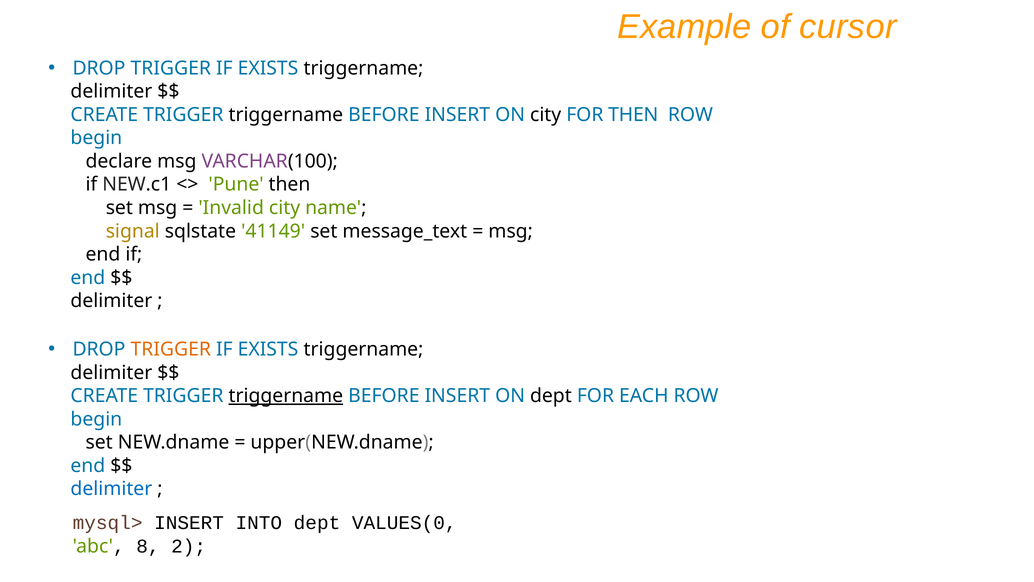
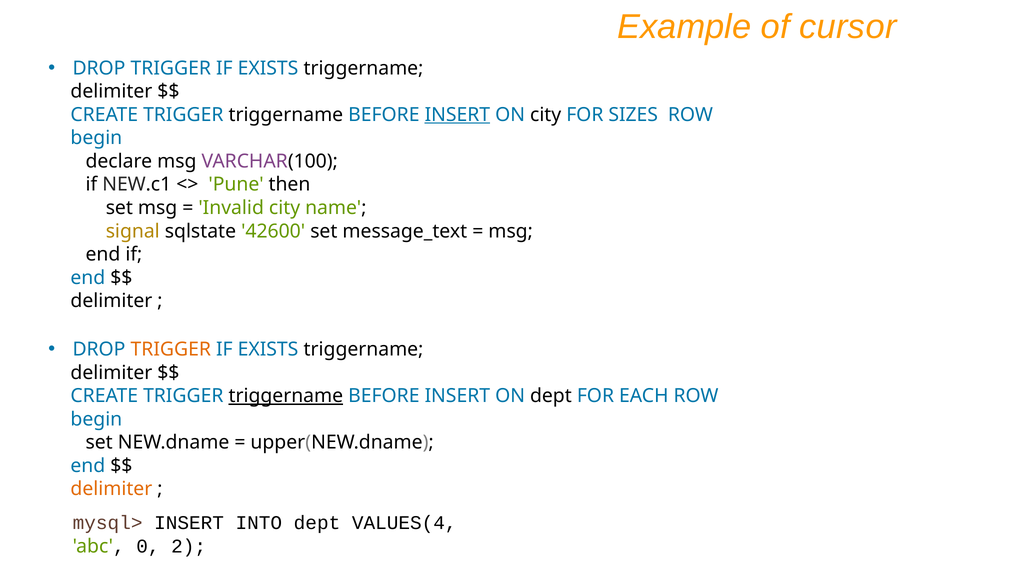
INSERT at (457, 115) underline: none -> present
FOR THEN: THEN -> SIZES
41149: 41149 -> 42600
delimiter at (111, 489) colour: blue -> orange
VALUES(0: VALUES(0 -> VALUES(4
8: 8 -> 0
